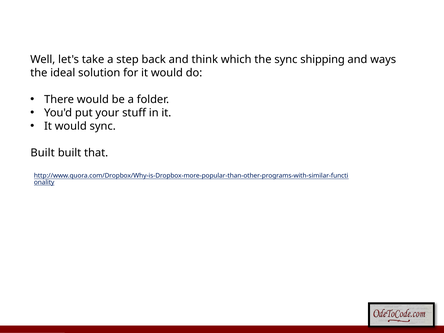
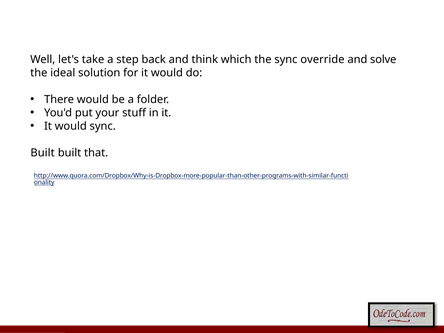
shipping: shipping -> override
ways: ways -> solve
